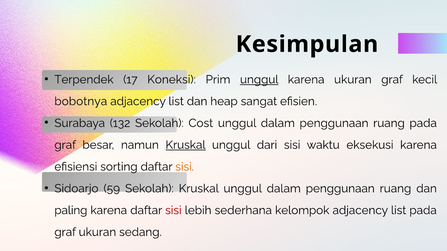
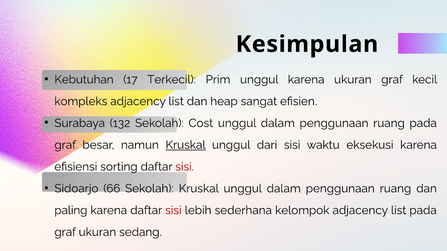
Terpendek: Terpendek -> Kebutuhan
Koneksi: Koneksi -> Terkecil
unggul at (259, 80) underline: present -> none
bobotnya: bobotnya -> kompleks
sisi at (185, 167) colour: orange -> red
59: 59 -> 66
